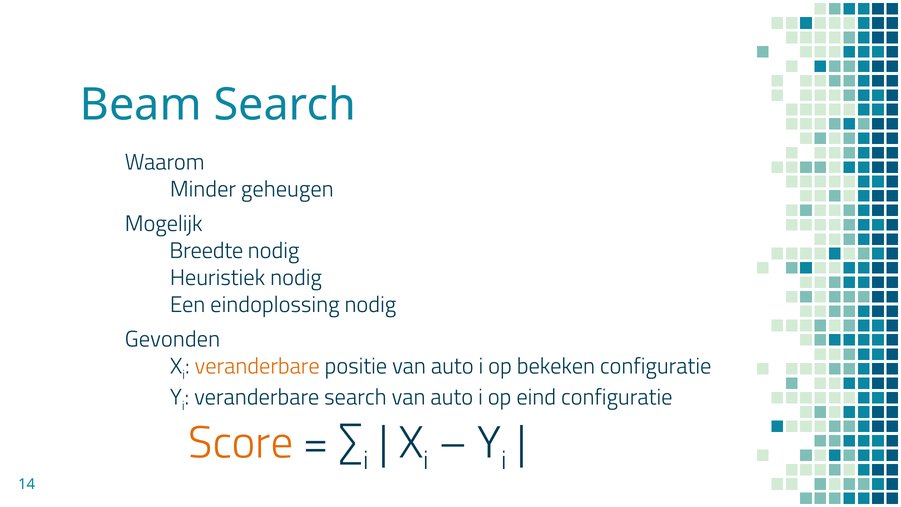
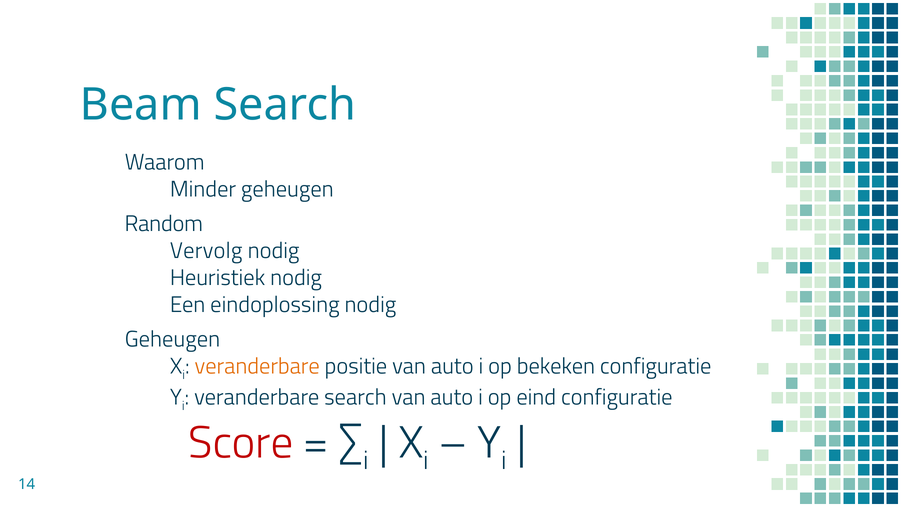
Mogelijk: Mogelijk -> Random
Breedte: Breedte -> Vervolg
Gevonden at (172, 339): Gevonden -> Geheugen
Score colour: orange -> red
